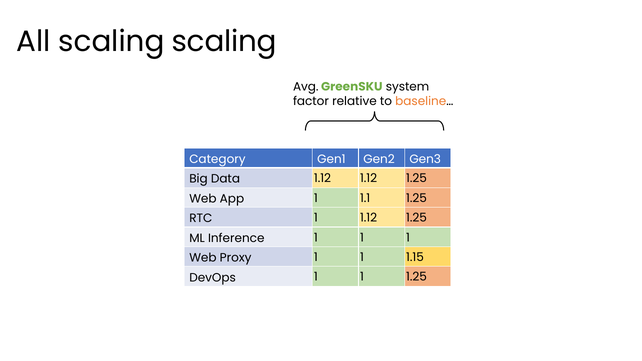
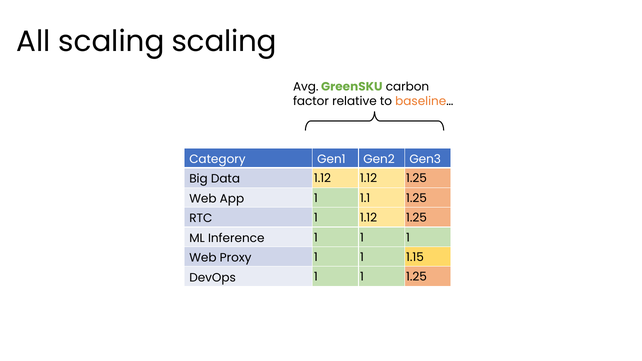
system: system -> carbon
